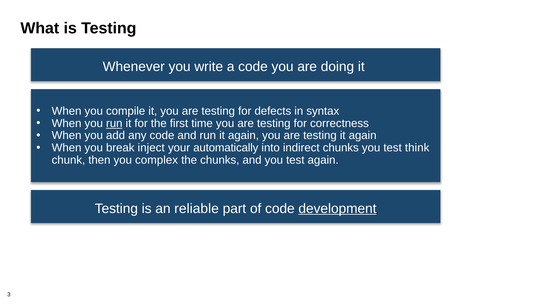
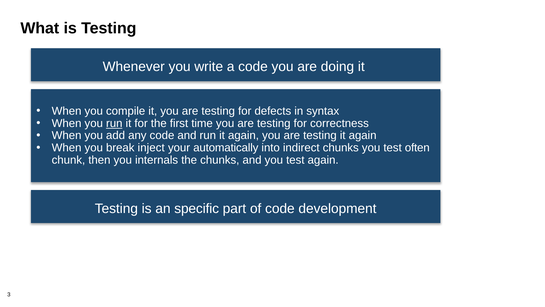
think: think -> often
complex: complex -> internals
reliable: reliable -> specific
development underline: present -> none
